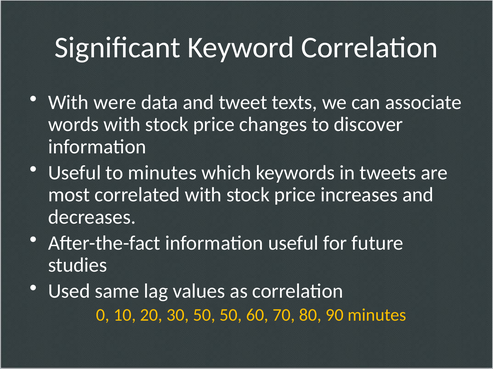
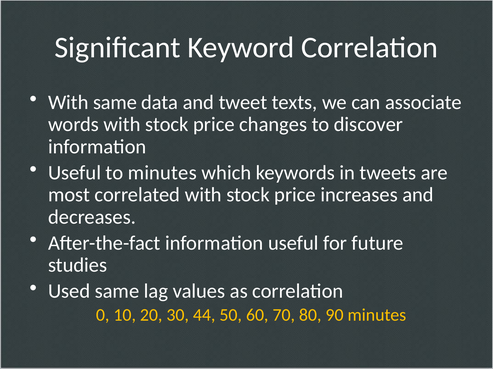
With were: were -> same
30 50: 50 -> 44
